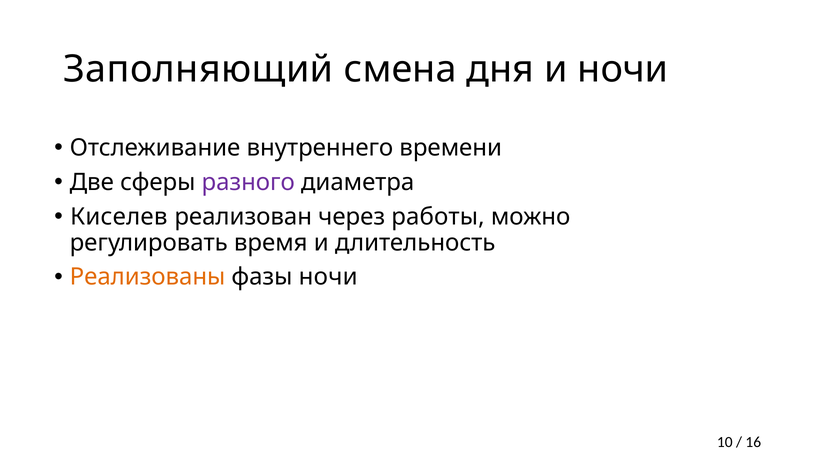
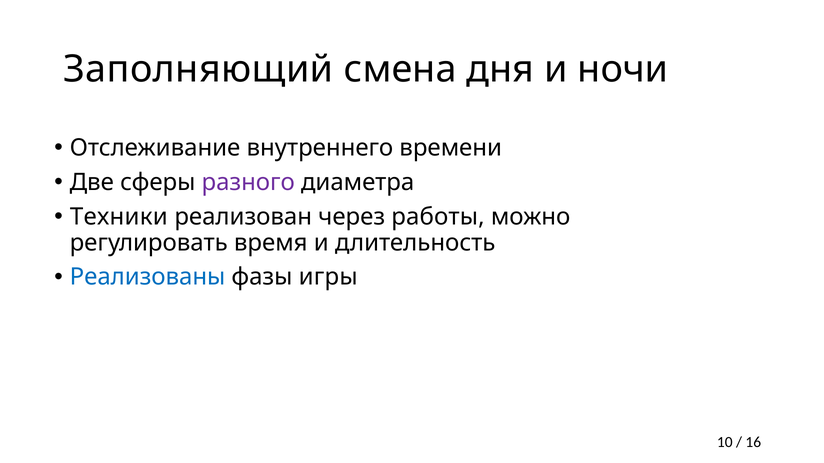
Киселев: Киселев -> Техники
Реализованы colour: orange -> blue
фазы ночи: ночи -> игры
